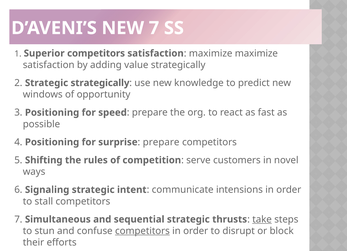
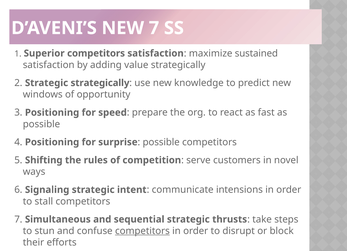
maximize maximize: maximize -> sustained
prepare at (161, 142): prepare -> possible
take underline: present -> none
